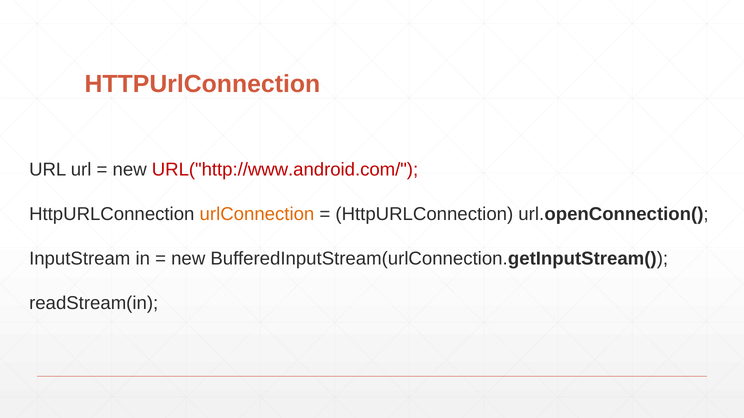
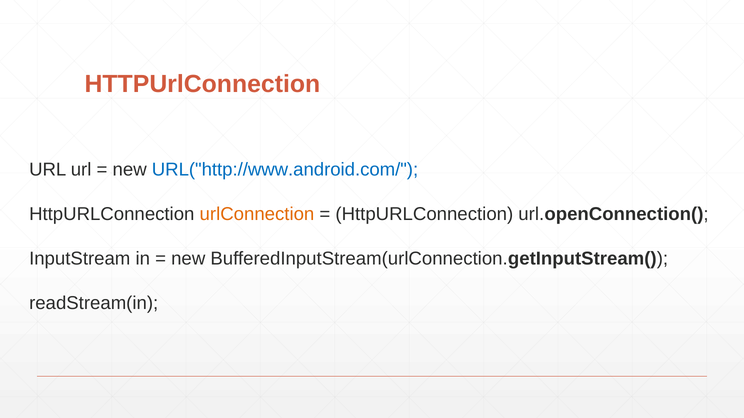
URL("http://www.android.com/ colour: red -> blue
